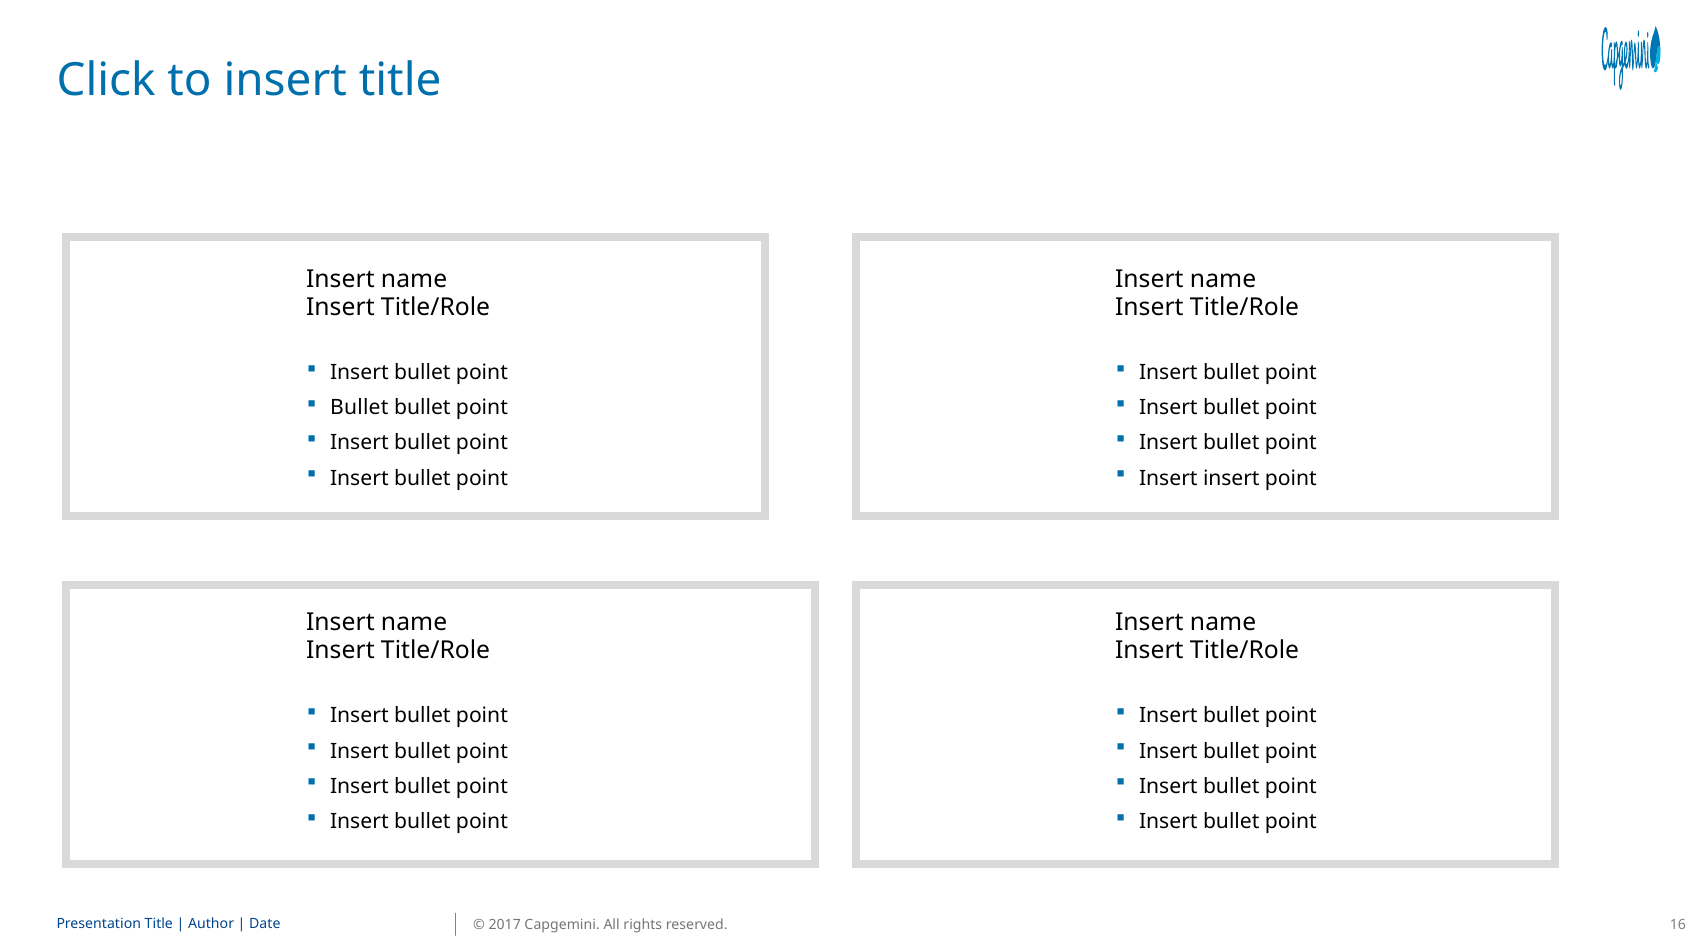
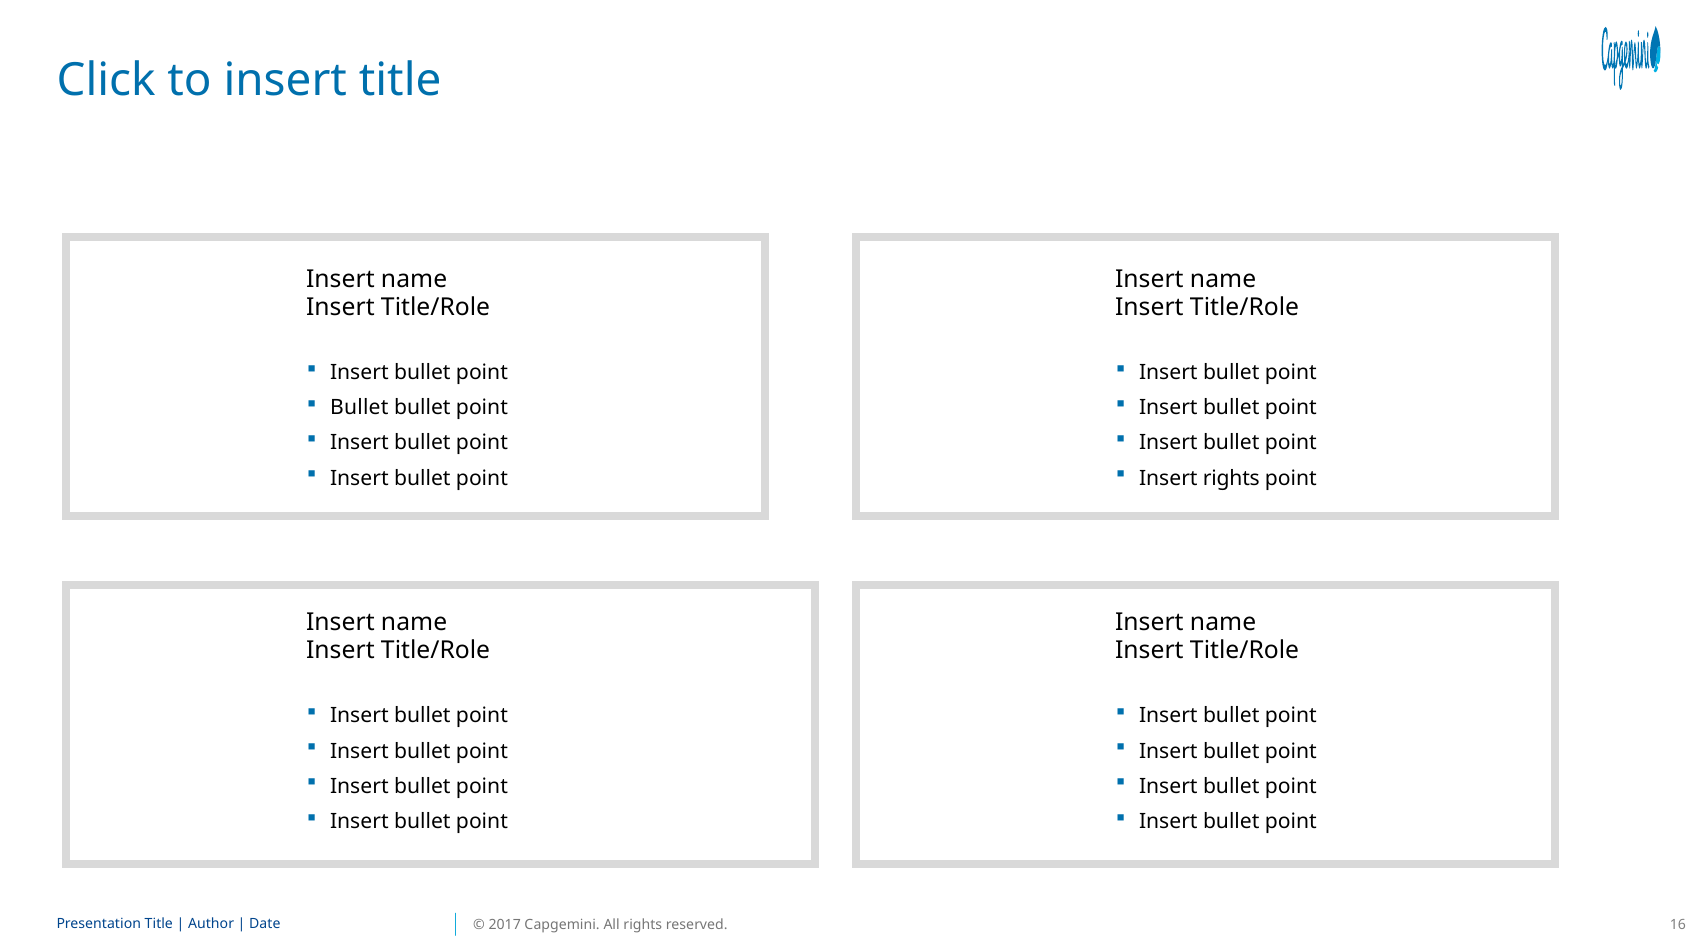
Insert insert: insert -> rights
